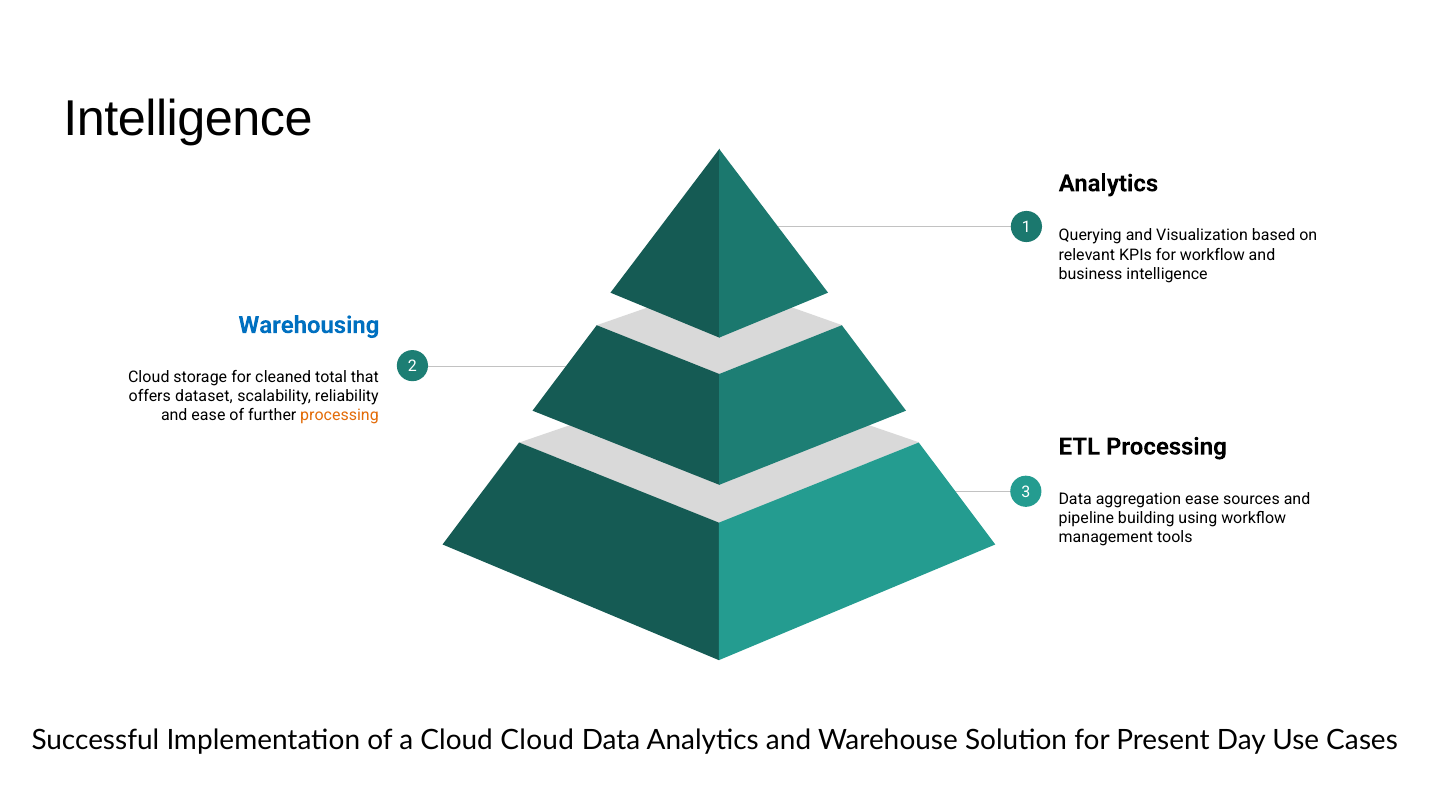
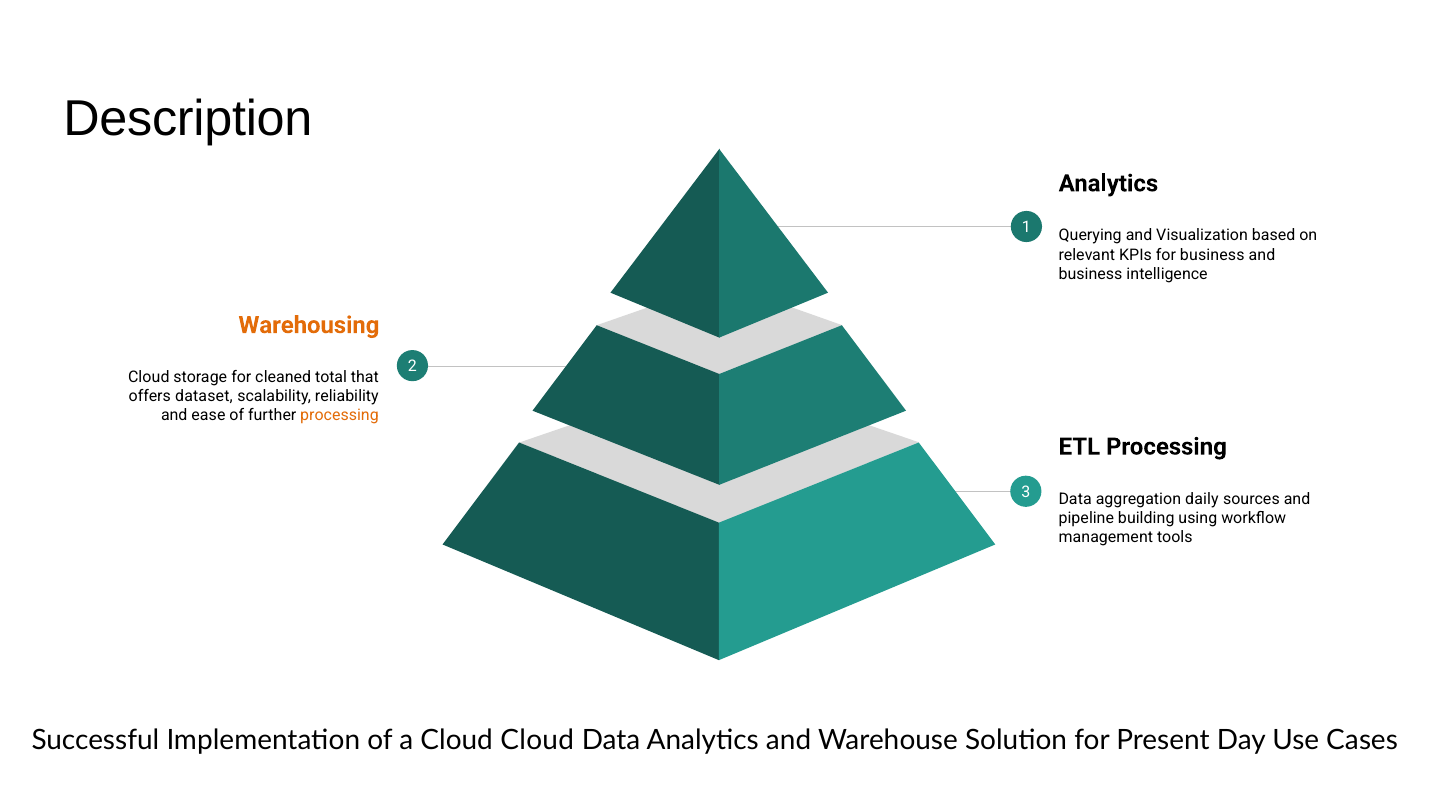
Intelligence at (188, 118): Intelligence -> Description
for workflow: workflow -> business
Warehousing colour: blue -> orange
aggregation ease: ease -> daily
